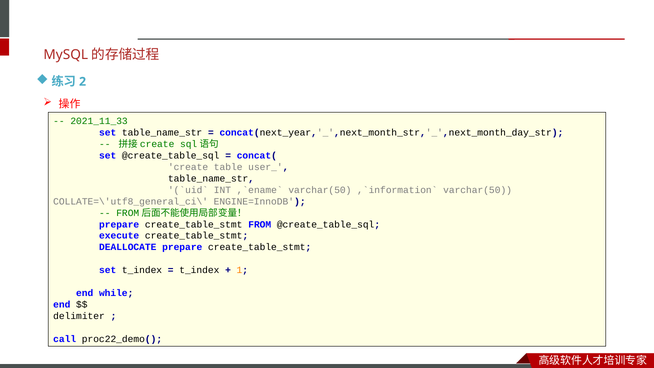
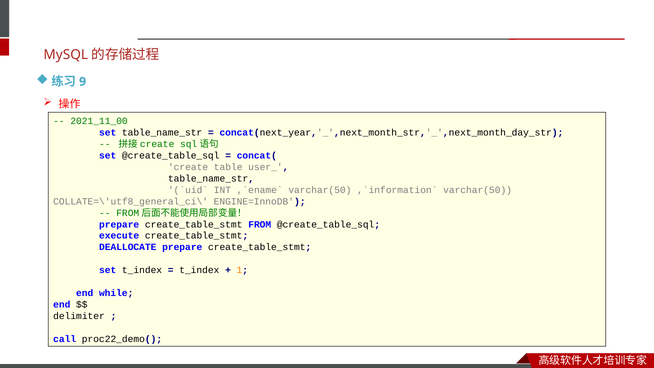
2: 2 -> 9
2021_11_33: 2021_11_33 -> 2021_11_00
